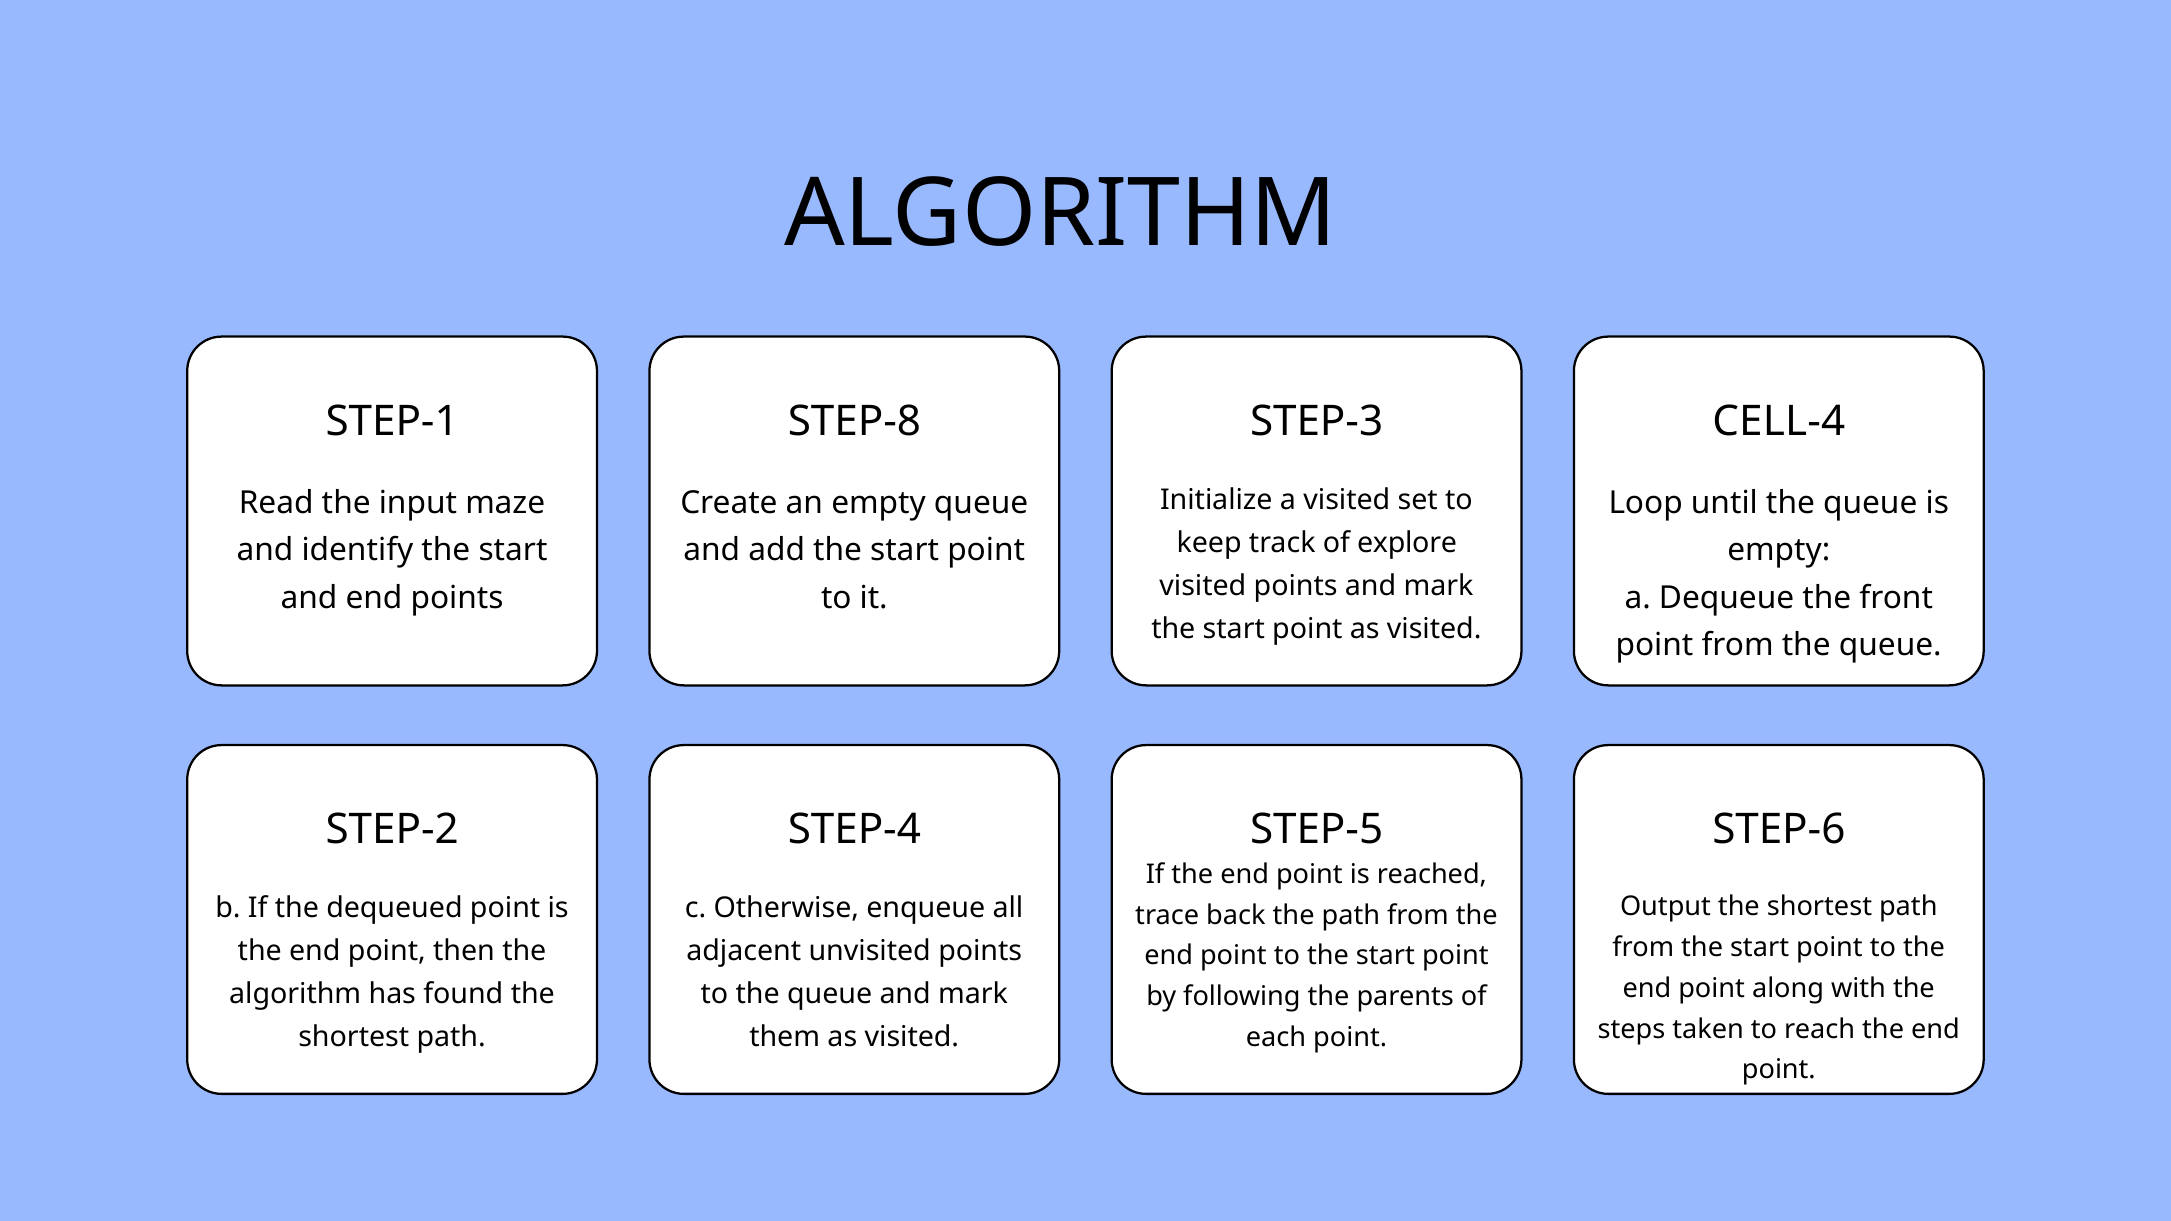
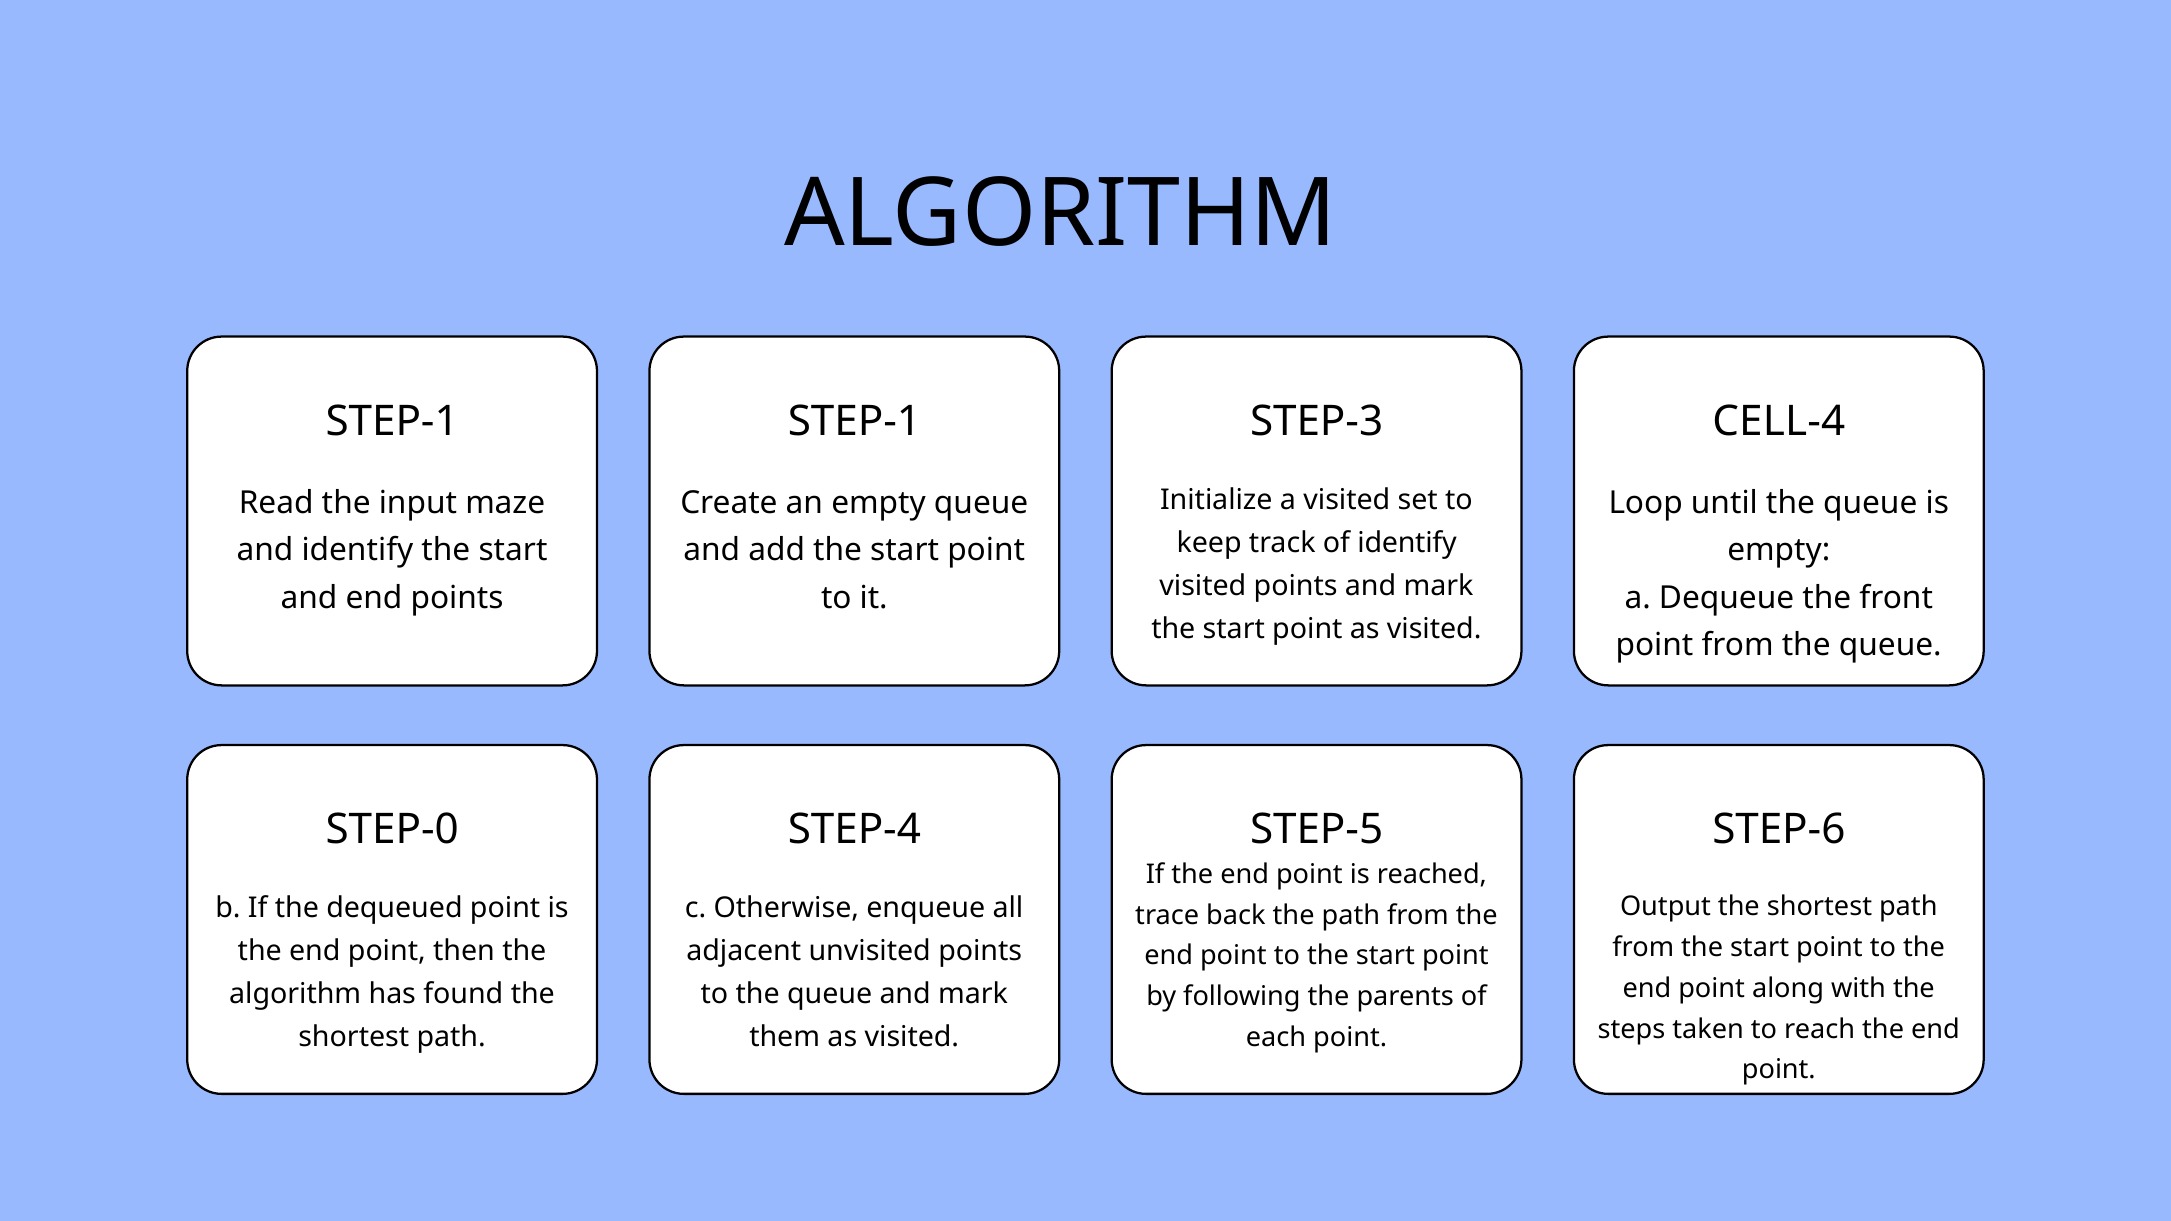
STEP-8 at (854, 421): STEP-8 -> STEP-1
of explore: explore -> identify
STEP-2: STEP-2 -> STEP-0
